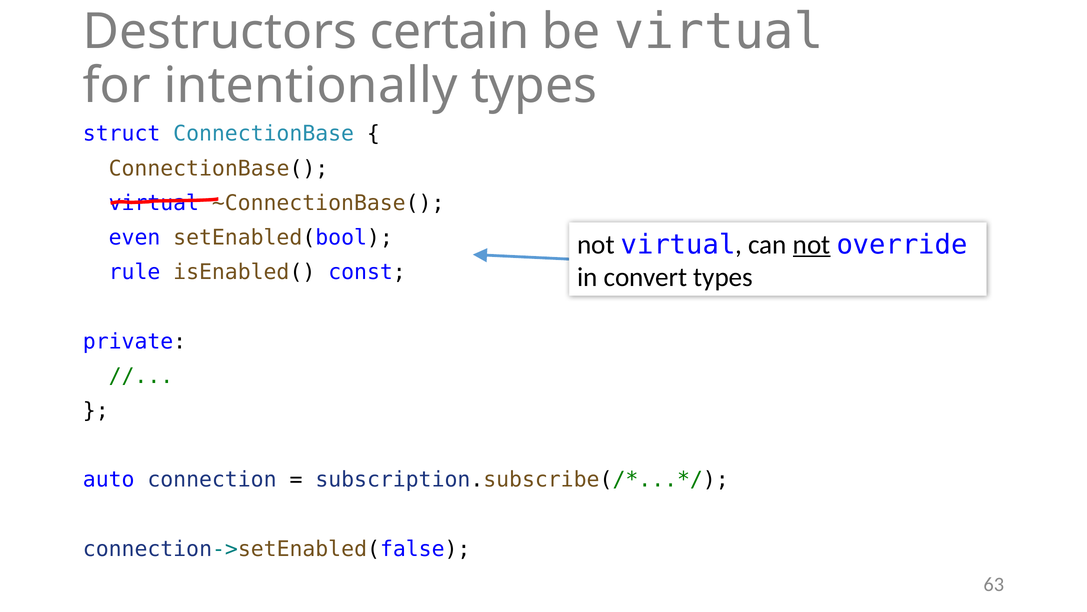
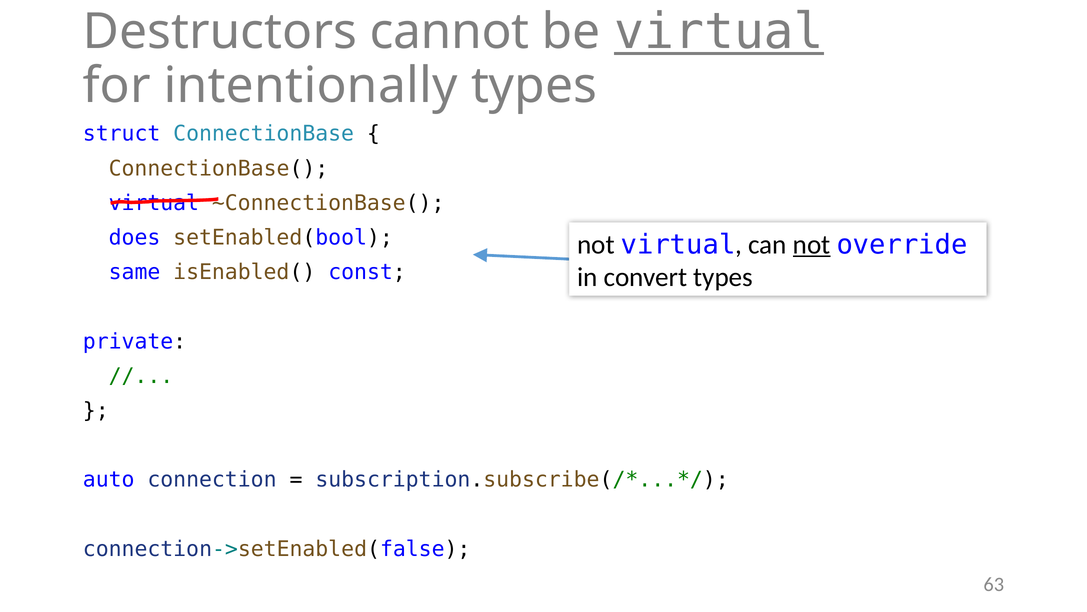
certain: certain -> cannot
virtual at (719, 32) underline: none -> present
even: even -> does
rule: rule -> same
